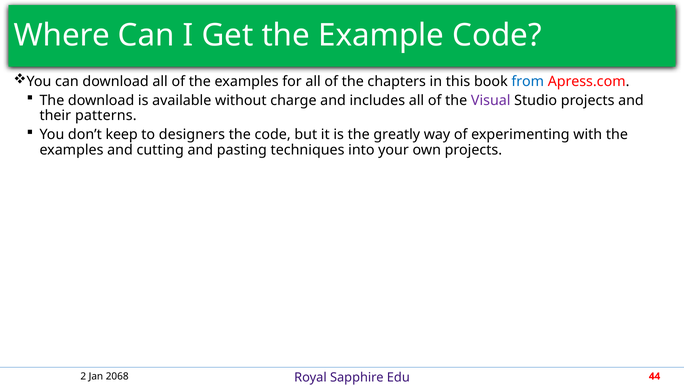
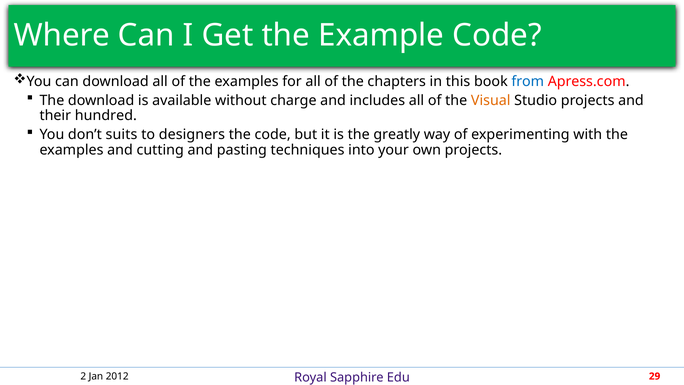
Visual colour: purple -> orange
patterns: patterns -> hundred
keep: keep -> suits
2068: 2068 -> 2012
44: 44 -> 29
